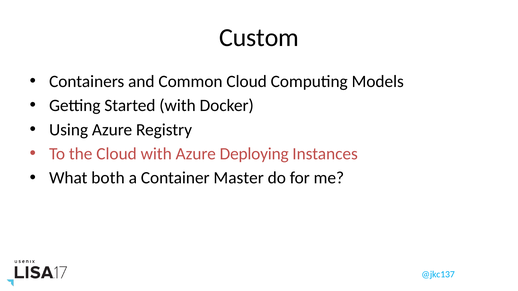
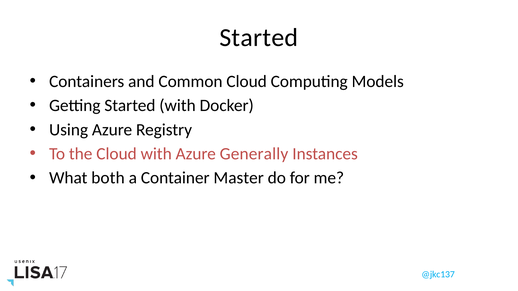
Custom at (259, 38): Custom -> Started
Deploying: Deploying -> Generally
